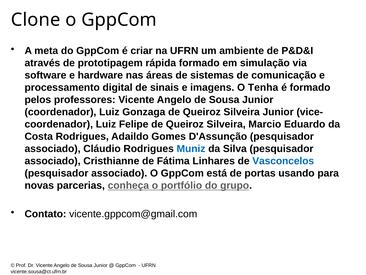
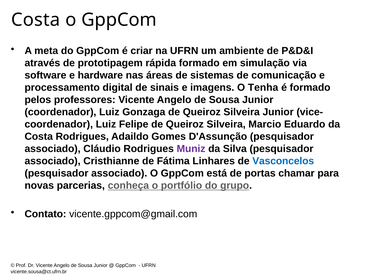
Clone at (36, 20): Clone -> Costa
Muniz colour: blue -> purple
usando: usando -> chamar
